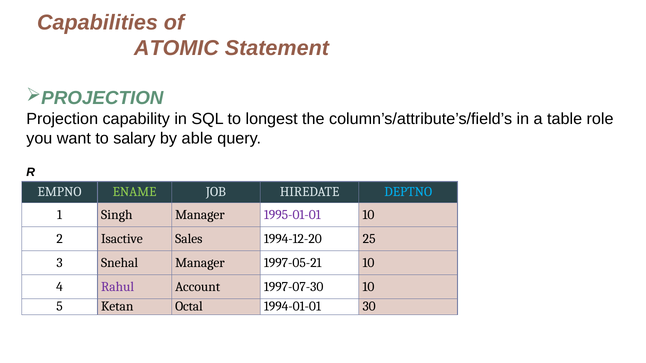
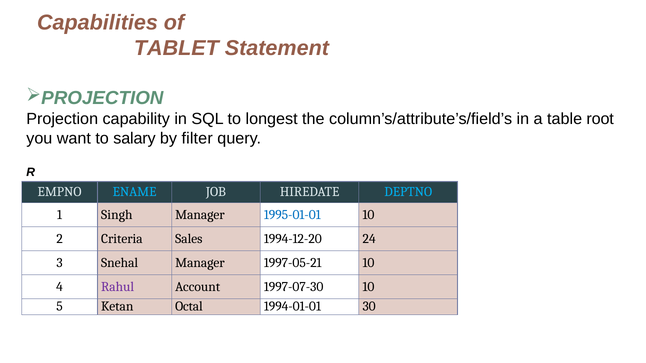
ATOMIC: ATOMIC -> TABLET
role: role -> root
able: able -> filter
ENAME colour: light green -> light blue
1995-01-01 colour: purple -> blue
Isactive: Isactive -> Criteria
25: 25 -> 24
